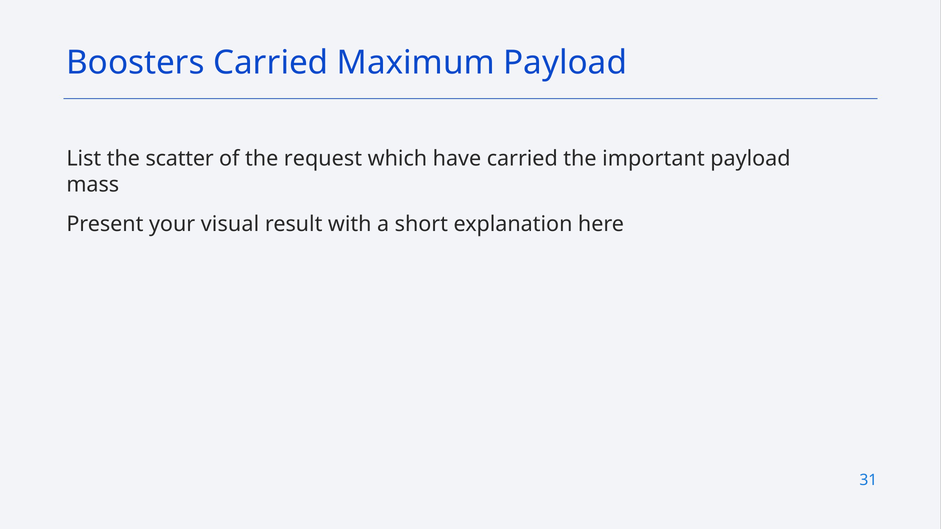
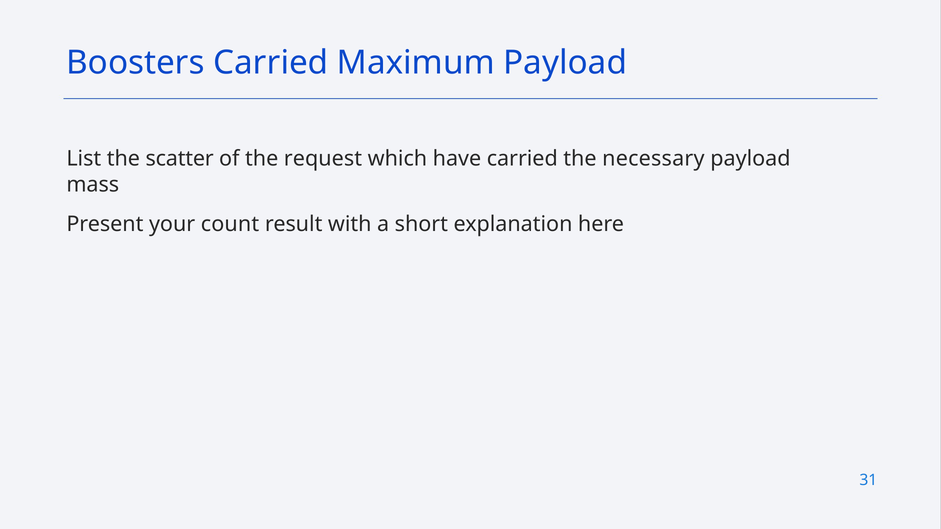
important: important -> necessary
visual: visual -> count
